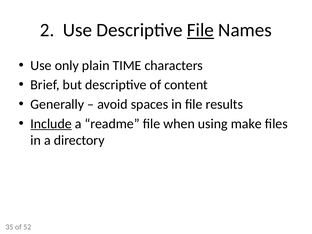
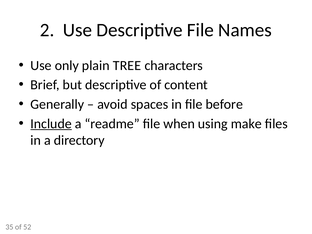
File at (200, 30) underline: present -> none
TIME: TIME -> TREE
results: results -> before
